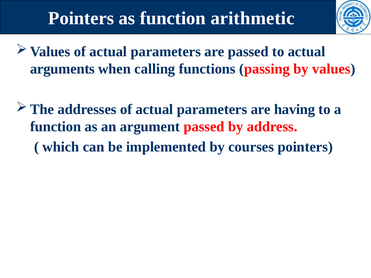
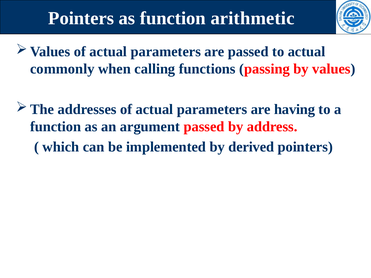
arguments: arguments -> commonly
courses: courses -> derived
